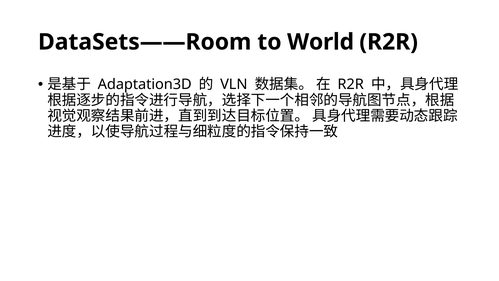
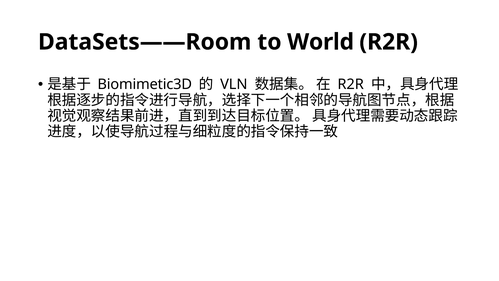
Adaptation3D: Adaptation3D -> Biomimetic3D
